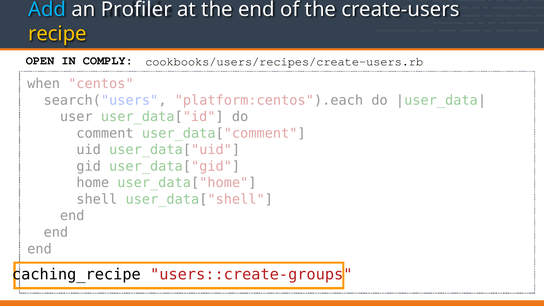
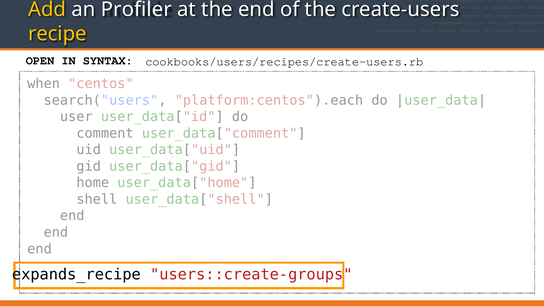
Add colour: light blue -> yellow
COMPLY: COMPLY -> SYNTAX
caching_recipe: caching_recipe -> expands_recipe
